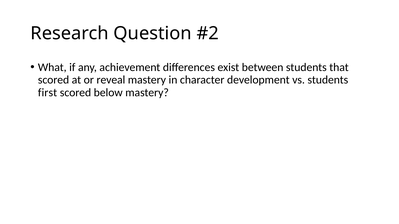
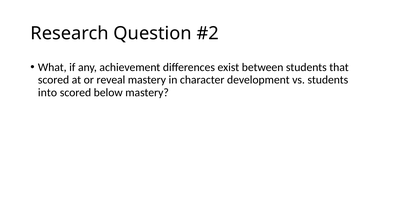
first: first -> into
